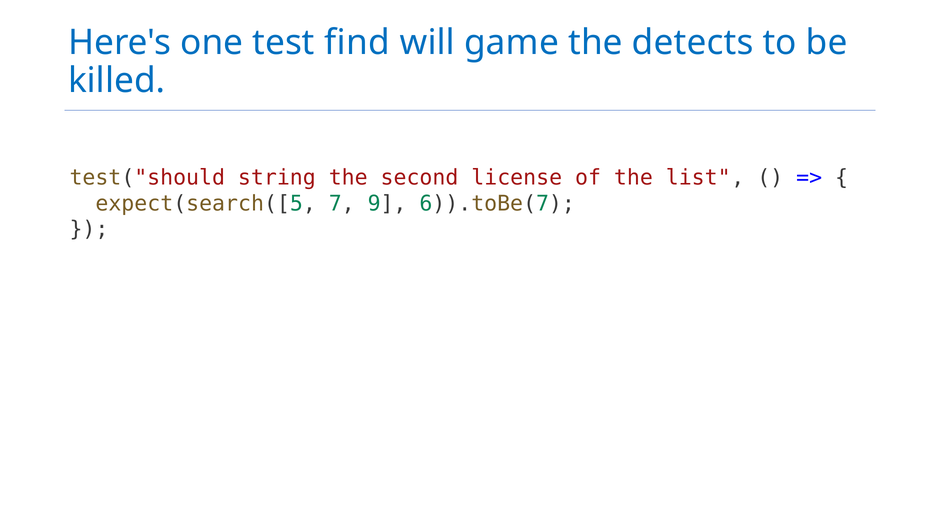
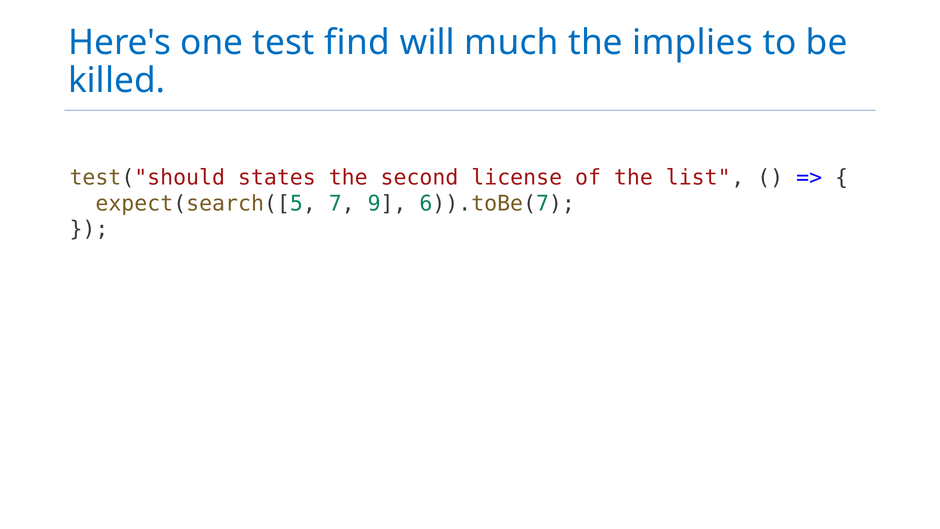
game: game -> much
detects: detects -> implies
string: string -> states
